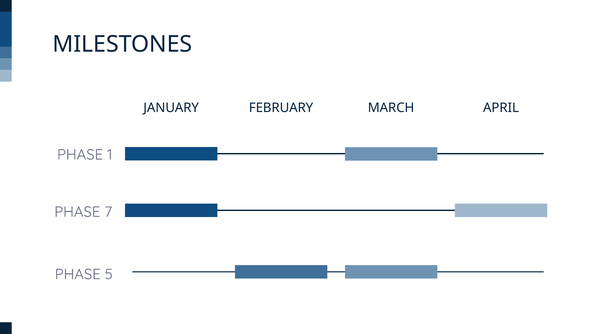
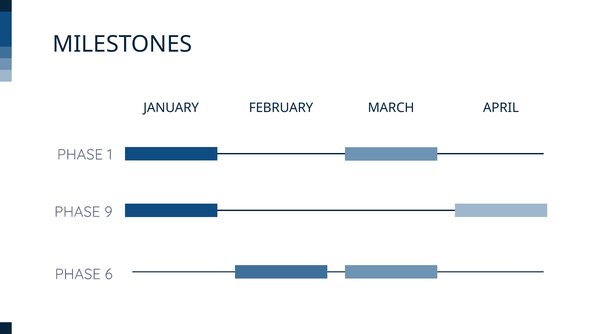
7: 7 -> 9
5: 5 -> 6
